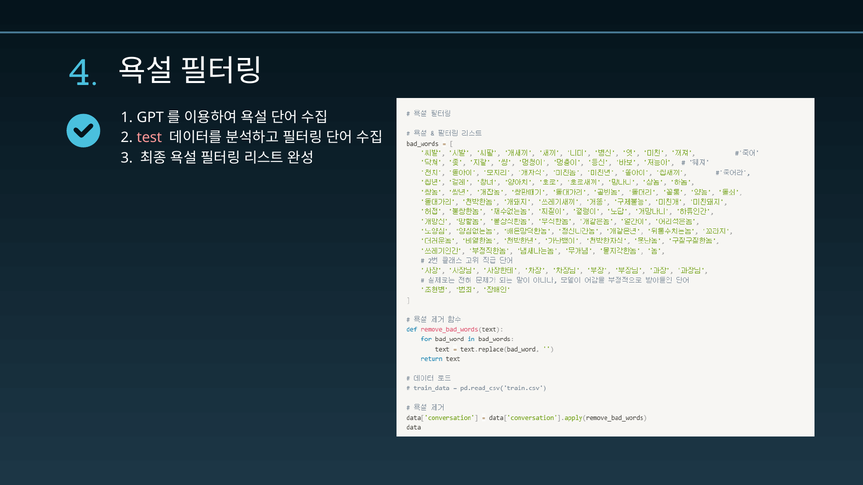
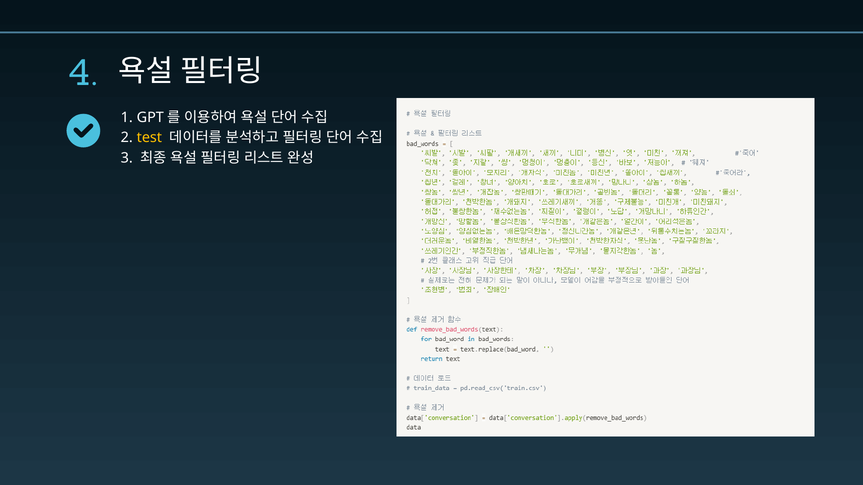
test colour: pink -> yellow
